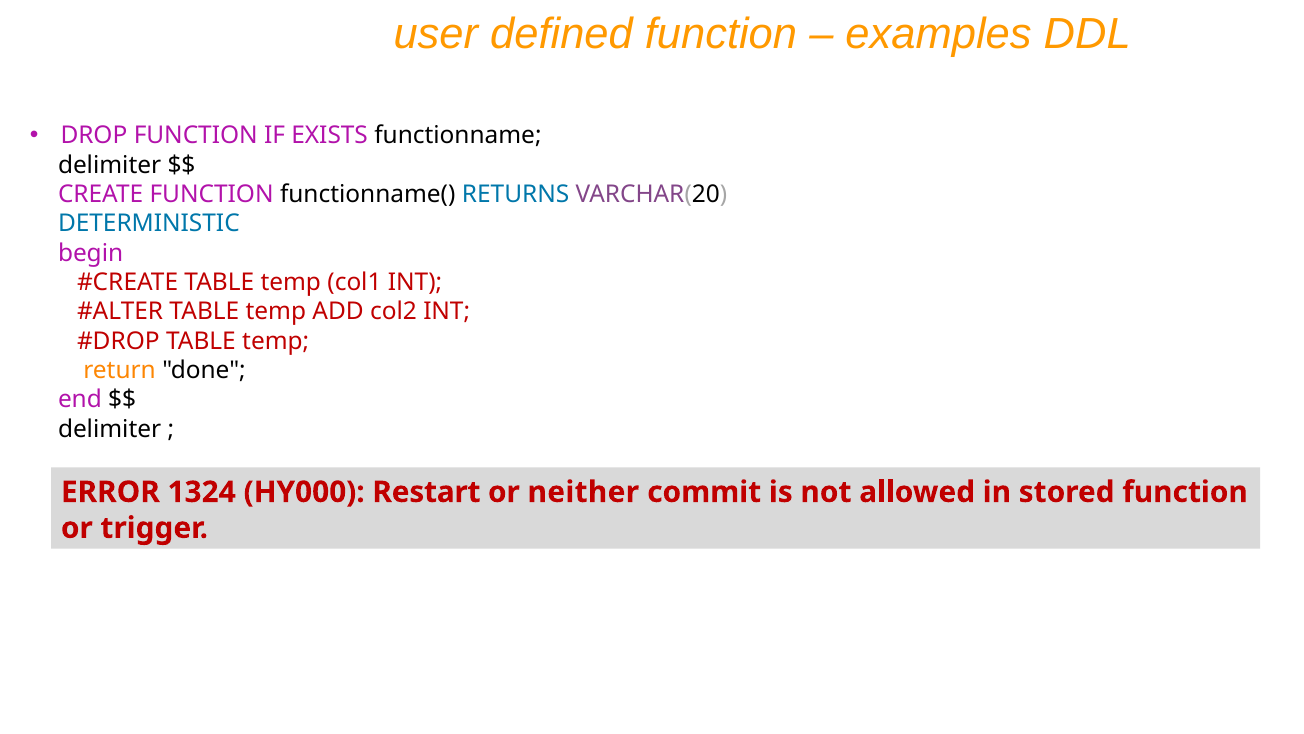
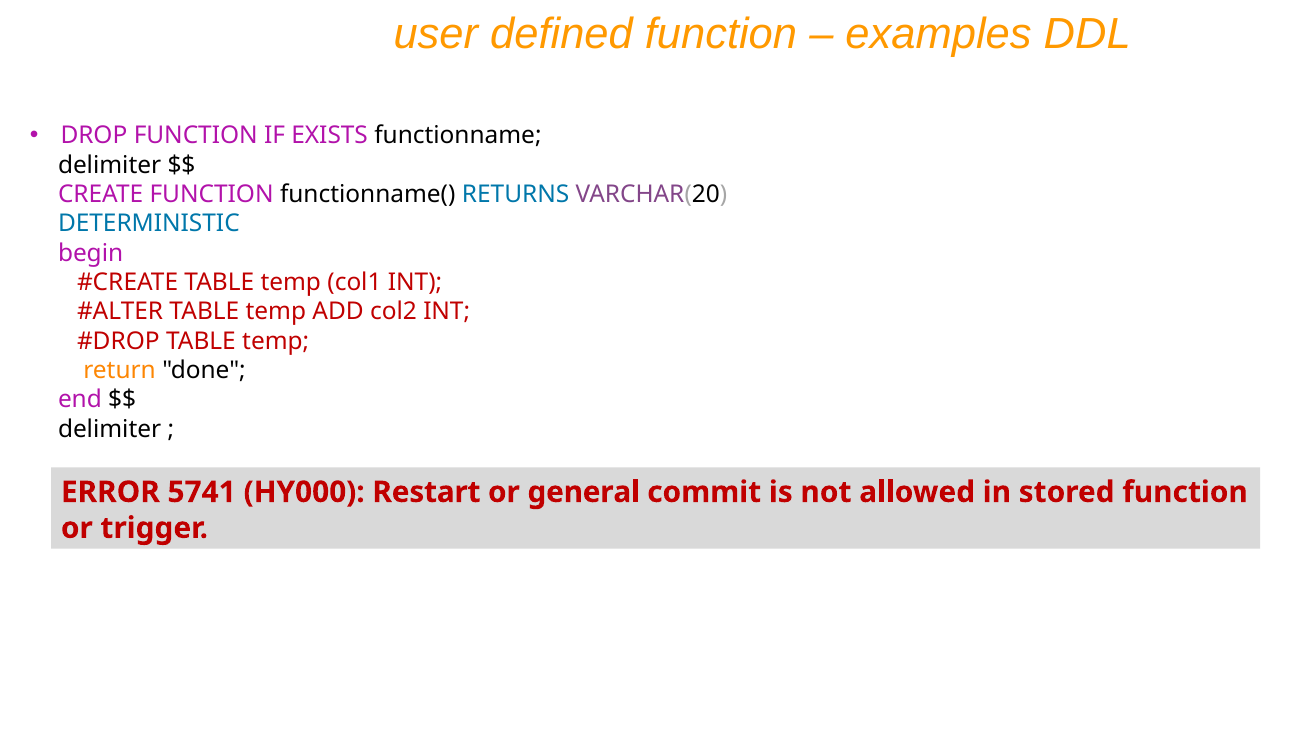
1324: 1324 -> 5741
neither: neither -> general
